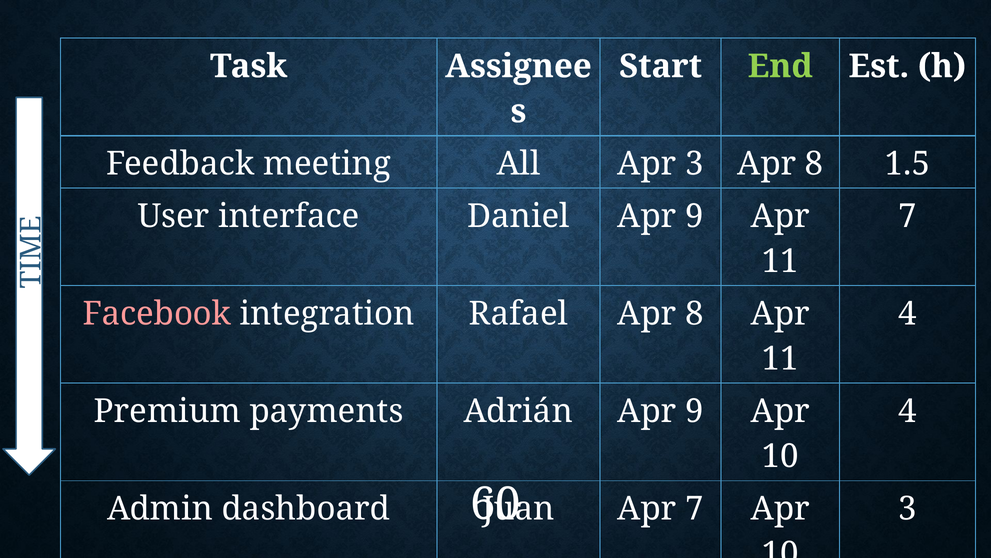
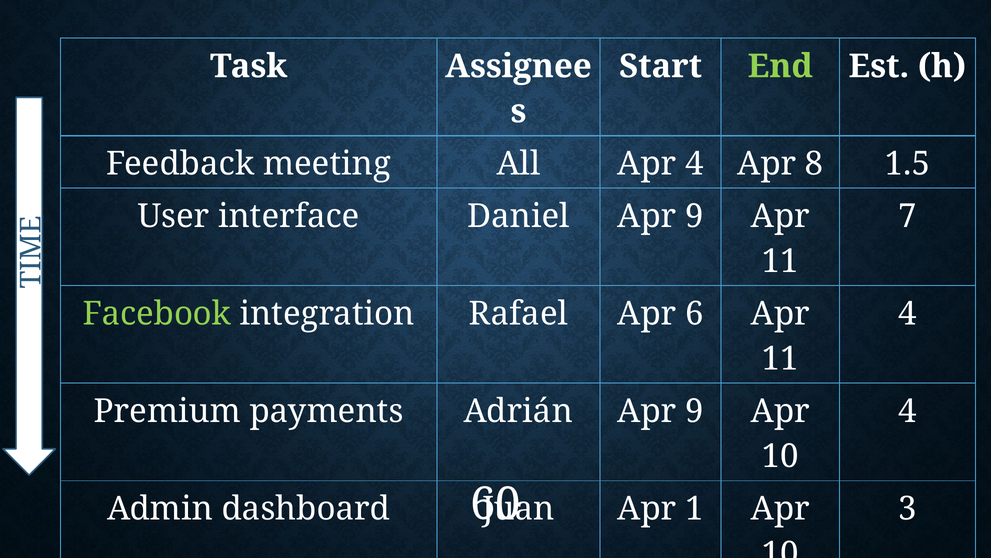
Apr 3: 3 -> 4
Facebook colour: pink -> light green
Rafael Apr 8: 8 -> 6
Apr 7: 7 -> 1
